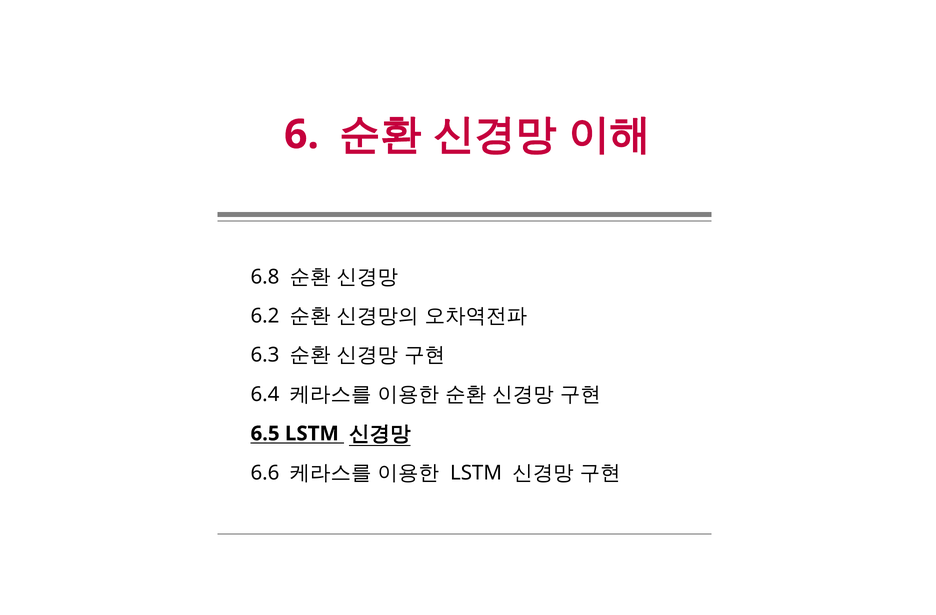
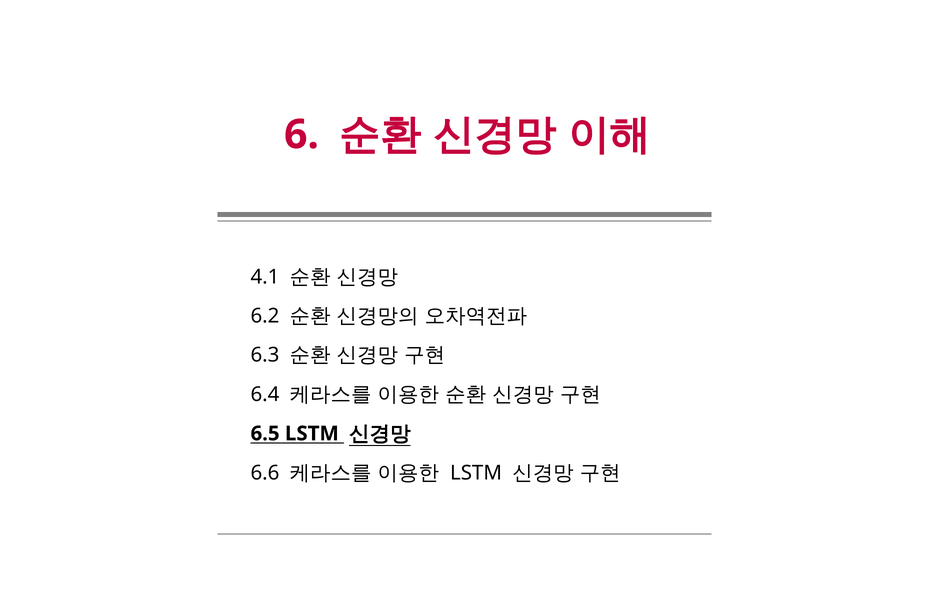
6.8: 6.8 -> 4.1
